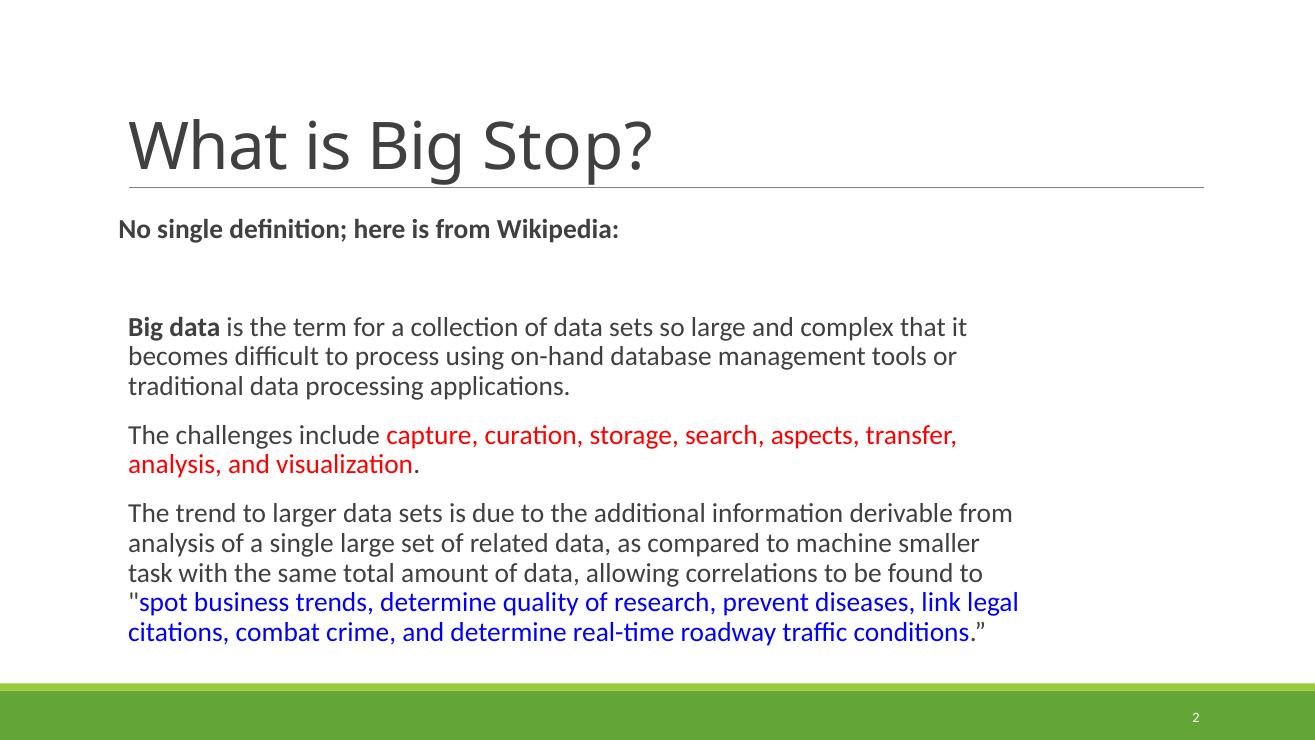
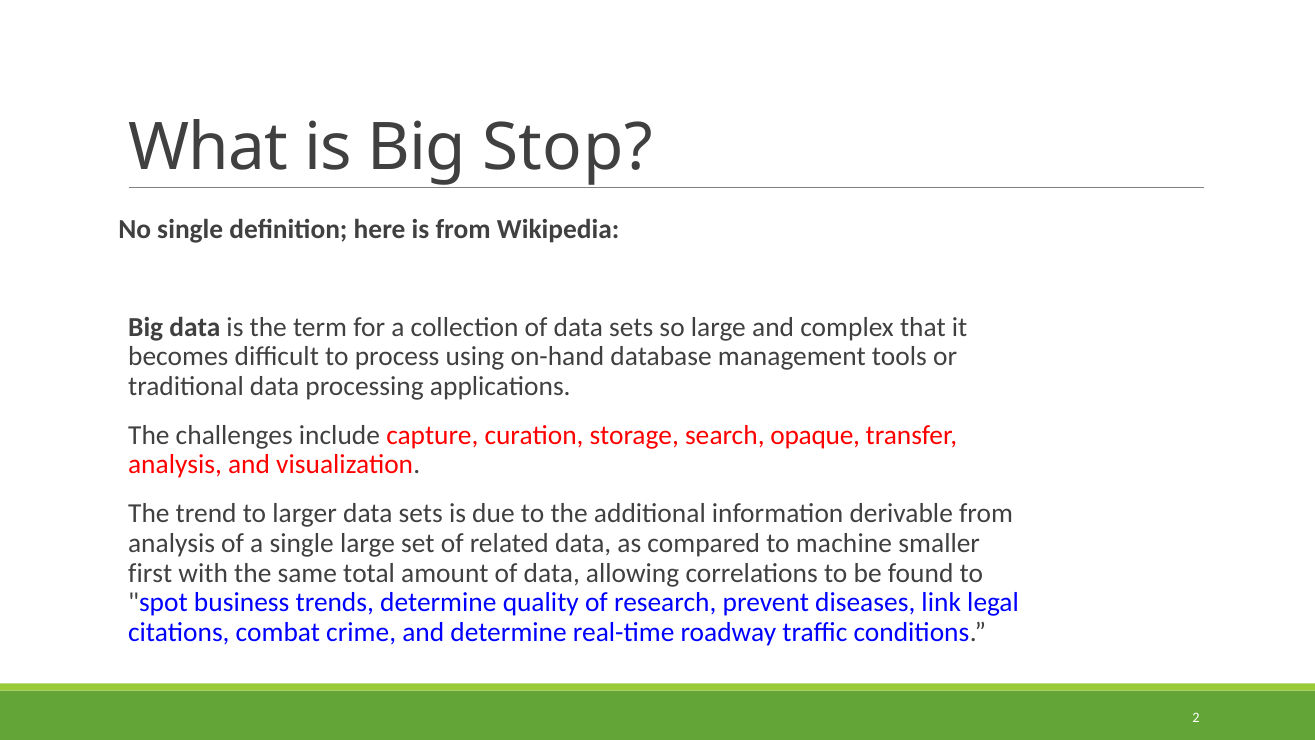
aspects: aspects -> opaque
task: task -> first
